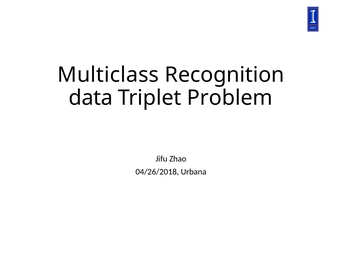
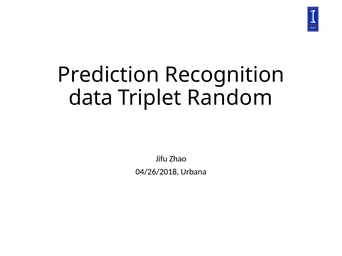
Multiclass: Multiclass -> Prediction
Problem: Problem -> Random
